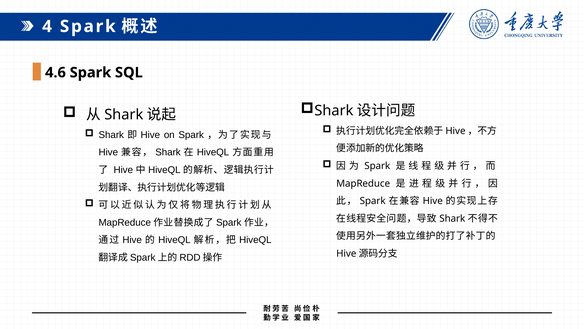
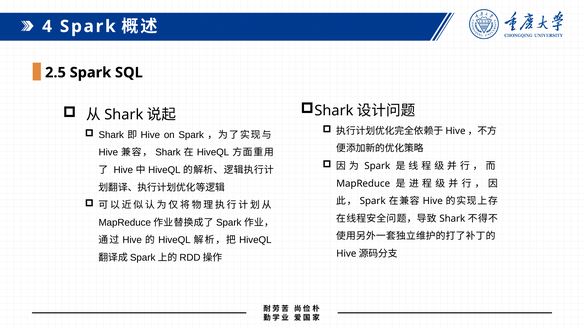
4.6: 4.6 -> 2.5
